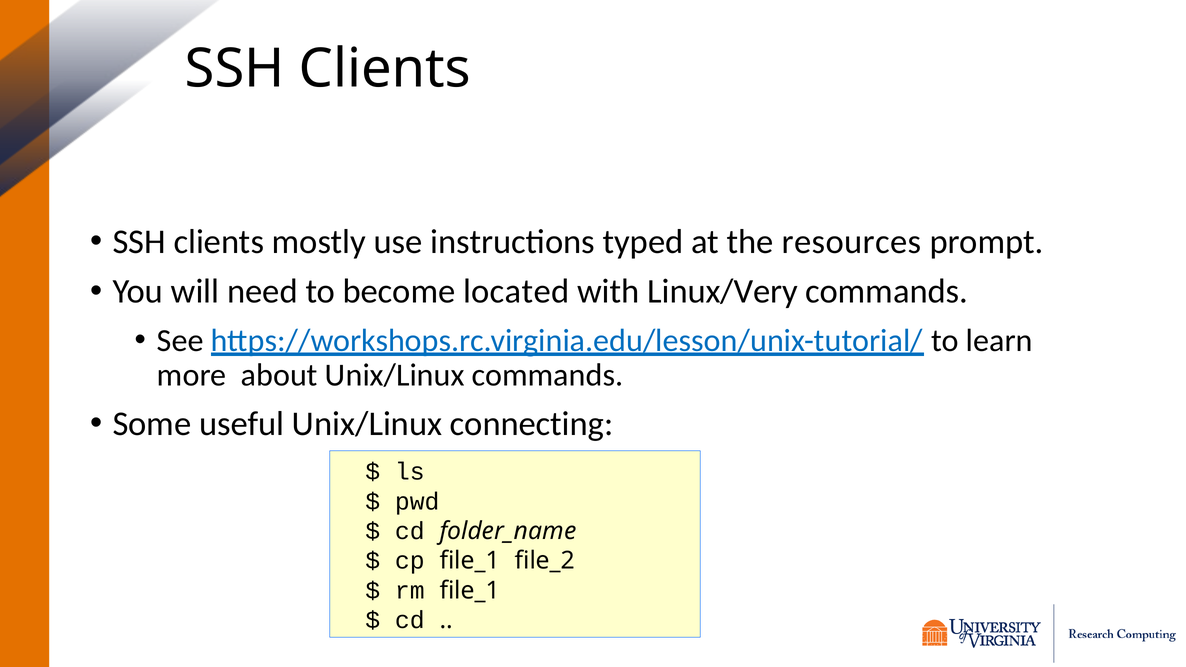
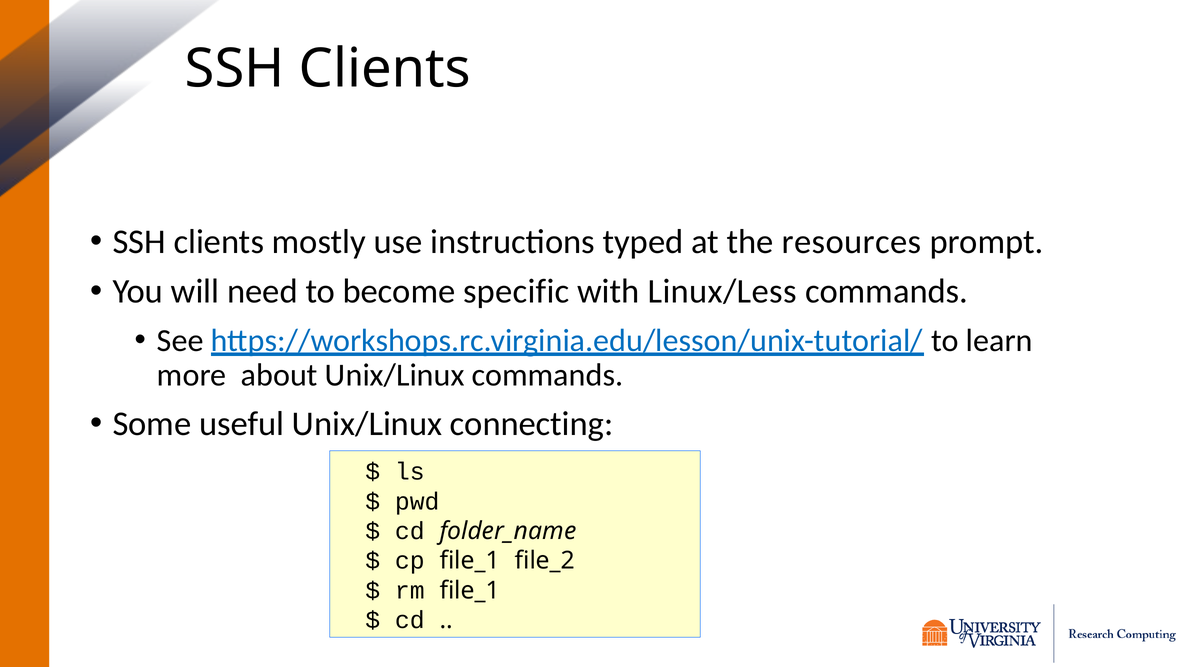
located: located -> specific
Linux/Very: Linux/Very -> Linux/Less
